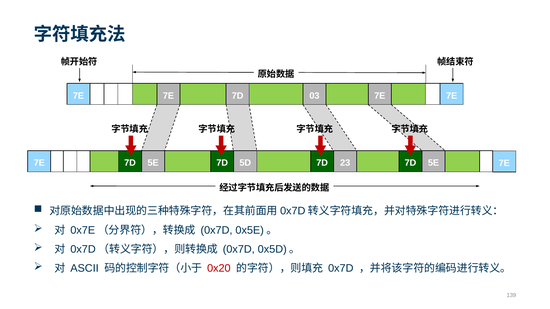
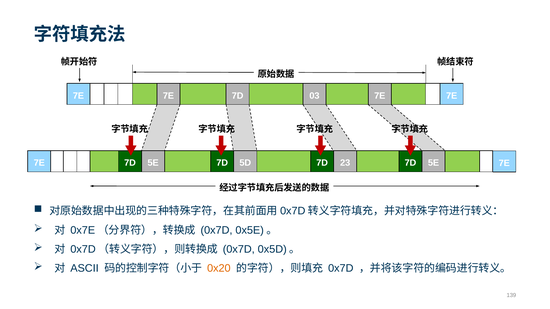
0x20 colour: red -> orange
